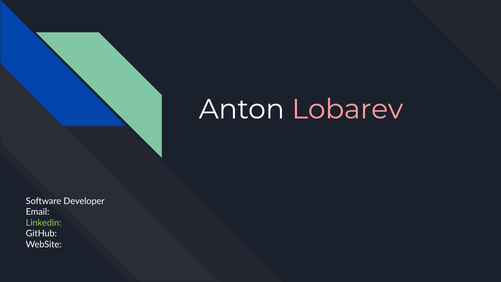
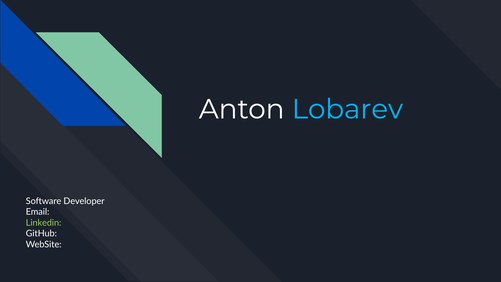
Lobarev colour: pink -> light blue
